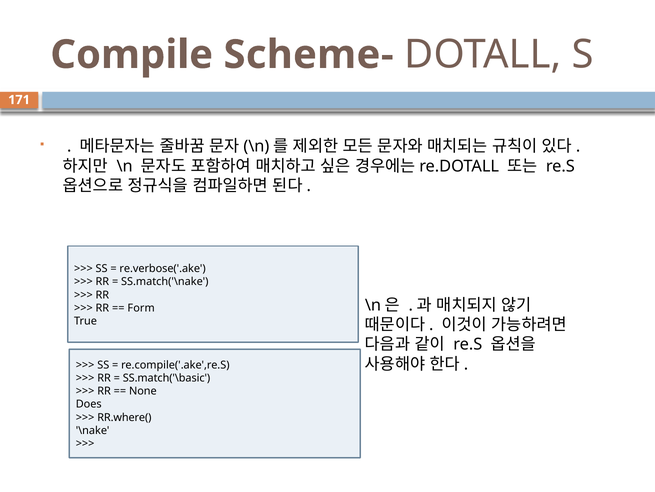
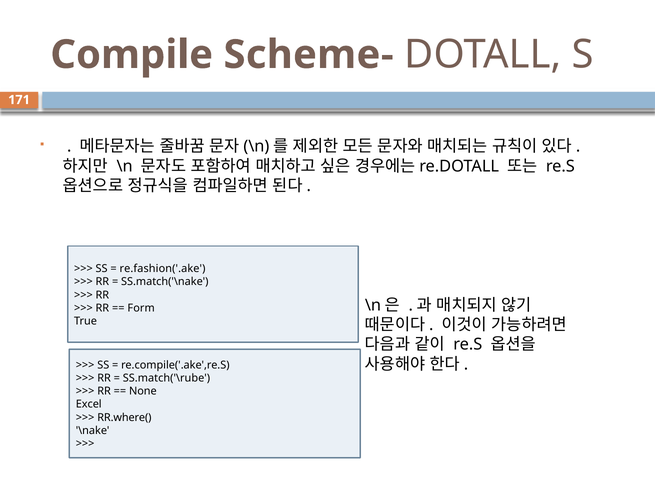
re.verbose('.ake: re.verbose('.ake -> re.fashion('.ake
SS.match('\basic: SS.match('\basic -> SS.match('\rube
Does: Does -> Excel
